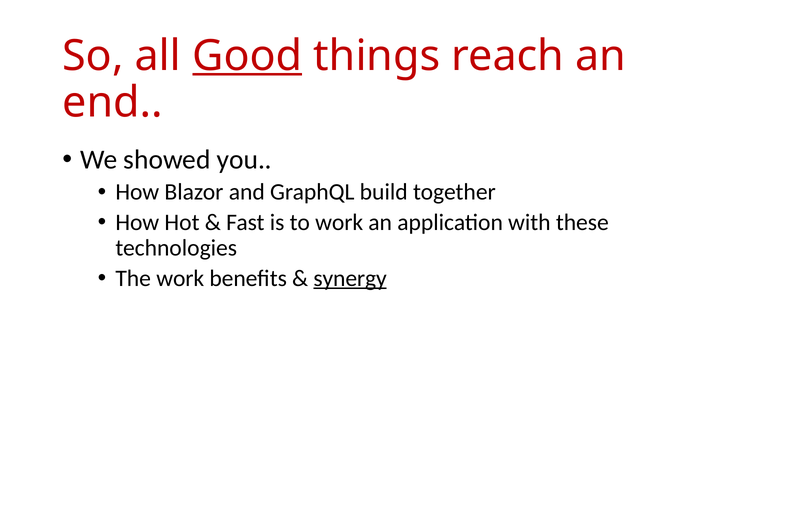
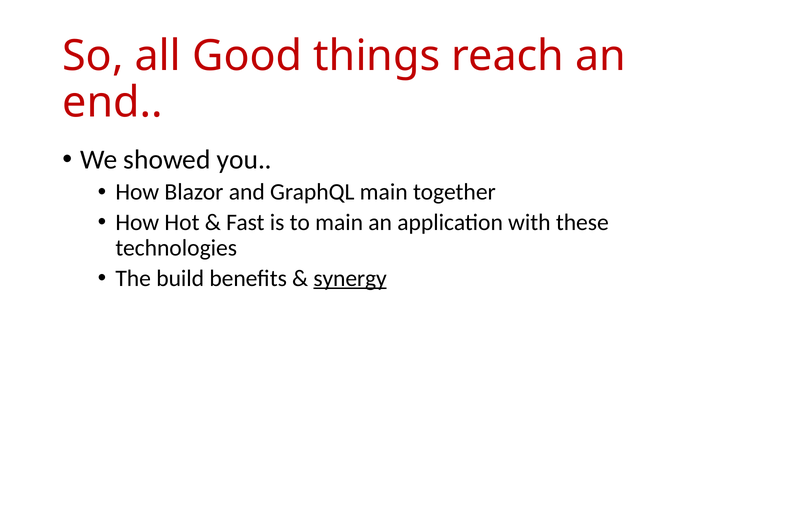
Good underline: present -> none
GraphQL build: build -> main
to work: work -> main
The work: work -> build
